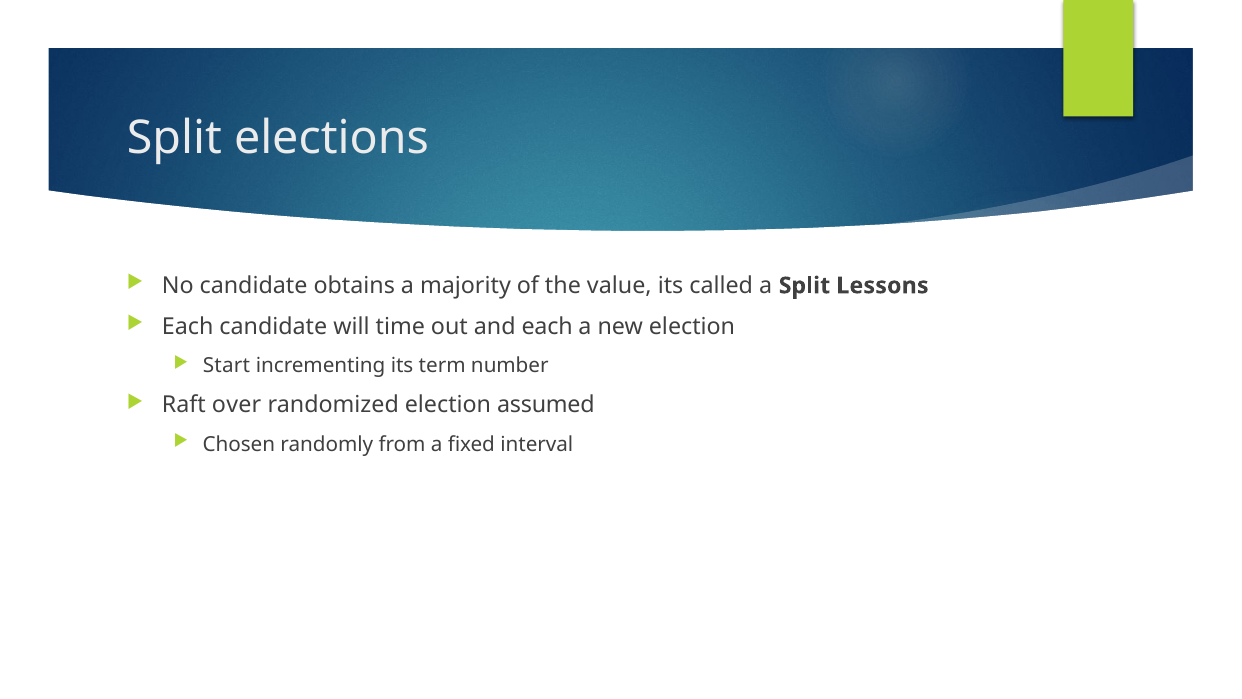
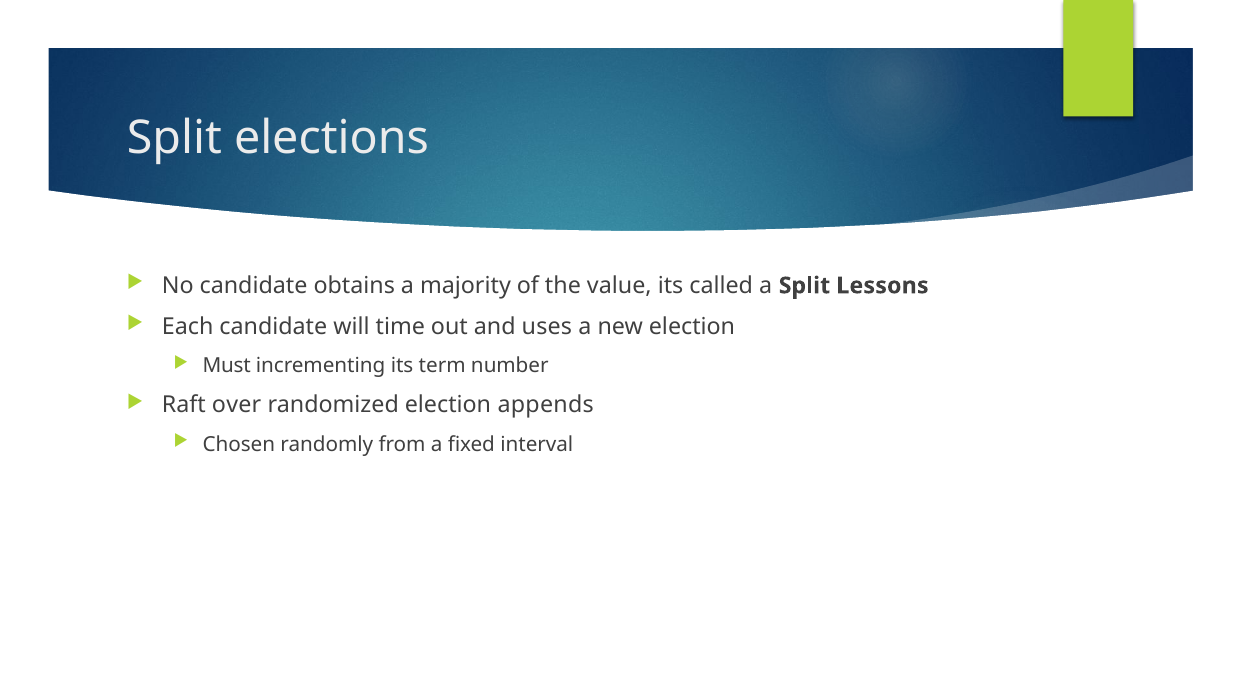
and each: each -> uses
Start: Start -> Must
assumed: assumed -> appends
